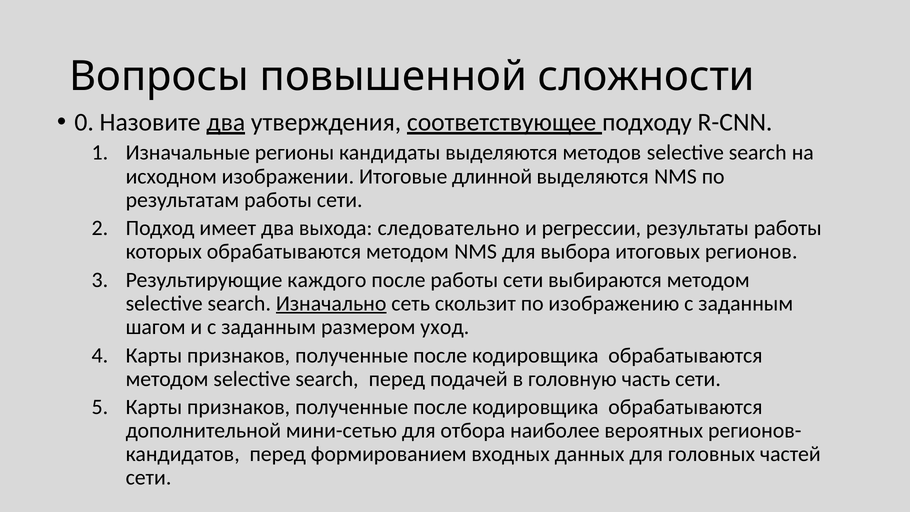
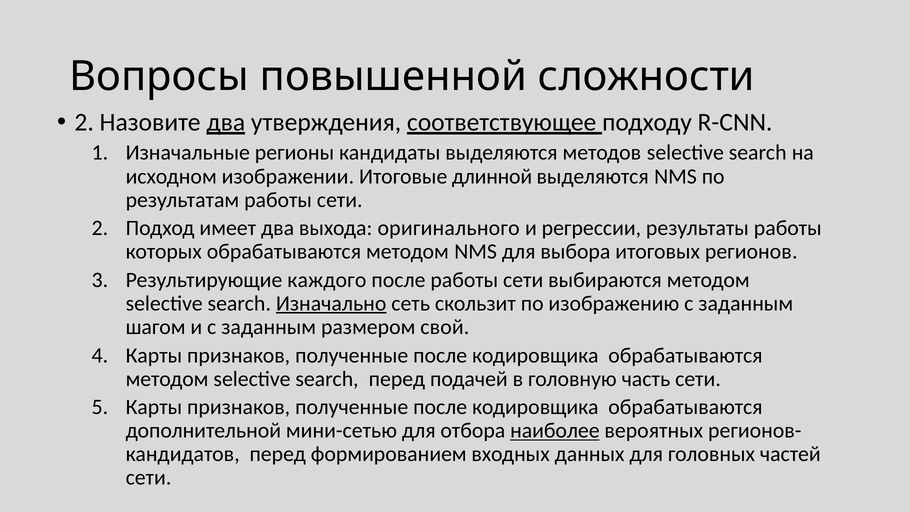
0 at (84, 122): 0 -> 2
следовательно: следовательно -> оригинального
уход: уход -> свой
наиболее underline: none -> present
